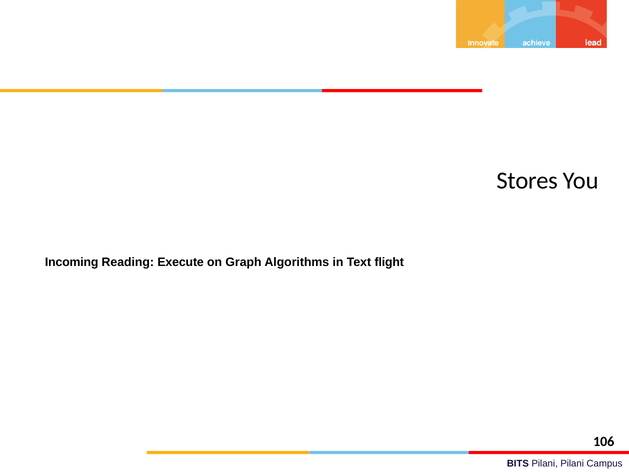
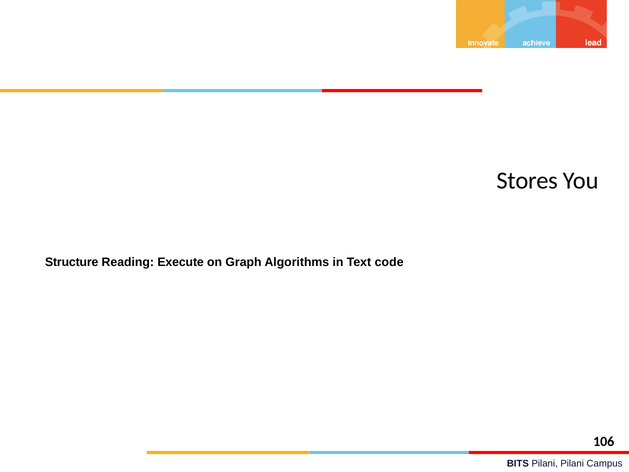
Incoming: Incoming -> Structure
flight: flight -> code
